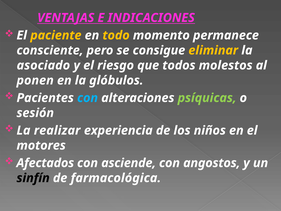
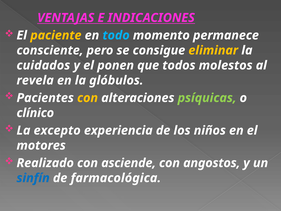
todo colour: yellow -> light blue
asociado: asociado -> cuidados
riesgo: riesgo -> ponen
ponen: ponen -> revela
con at (88, 98) colour: light blue -> yellow
sesión: sesión -> clínico
realizar: realizar -> excepto
Afectados: Afectados -> Realizado
sinfín colour: black -> blue
